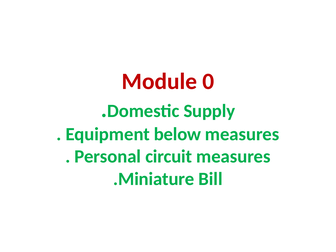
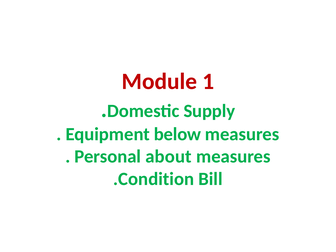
0: 0 -> 1
circuit: circuit -> about
.Miniature: .Miniature -> .Condition
